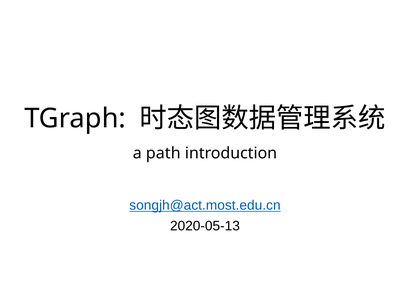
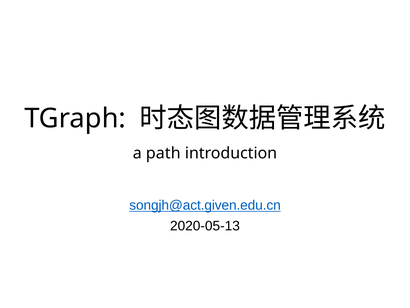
songjh@act.most.edu.cn: songjh@act.most.edu.cn -> songjh@act.given.edu.cn
